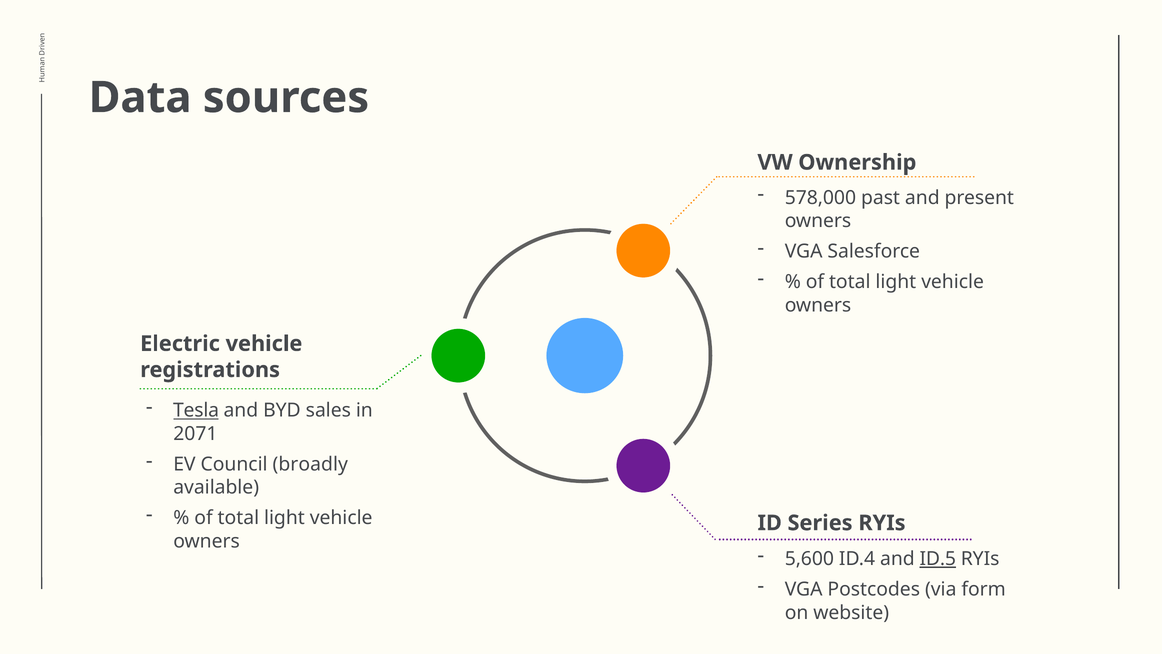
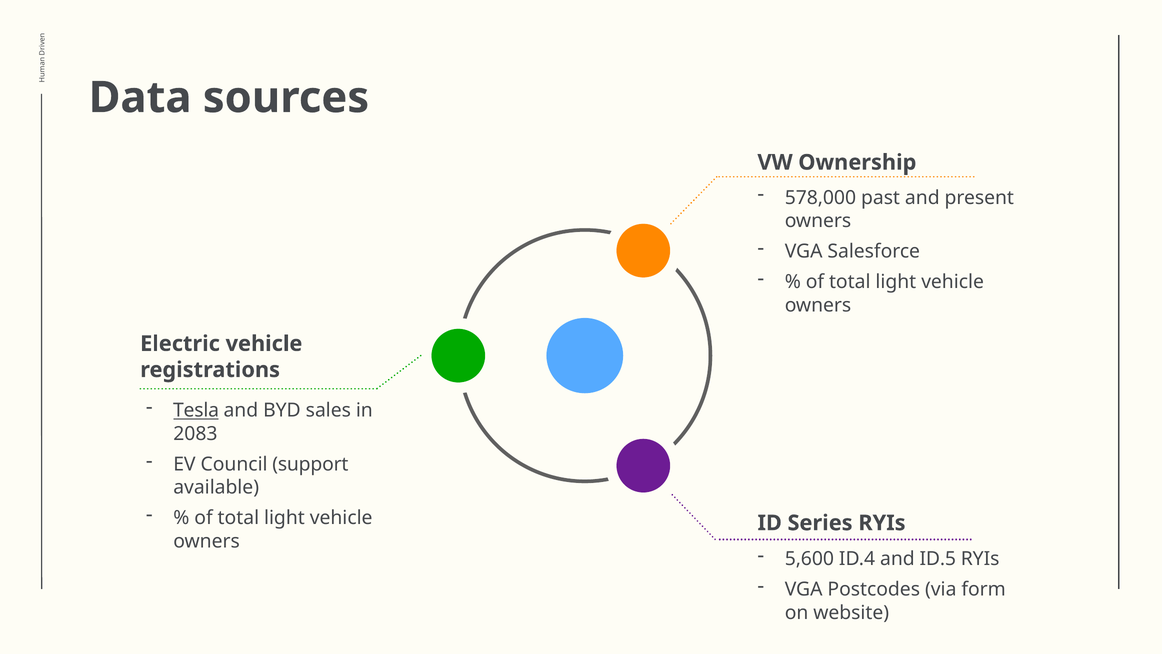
2071: 2071 -> 2083
broadly: broadly -> support
ID.5 underline: present -> none
